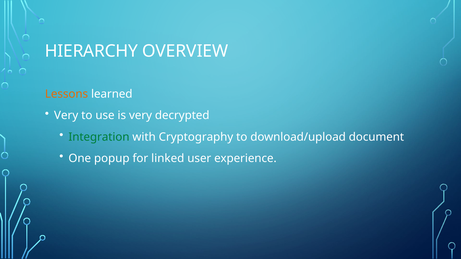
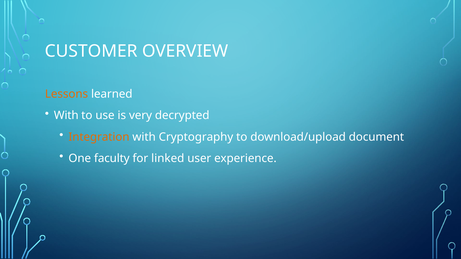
HIERARCHY: HIERARCHY -> CUSTOMER
Very at (66, 116): Very -> With
Integration colour: green -> orange
popup: popup -> faculty
